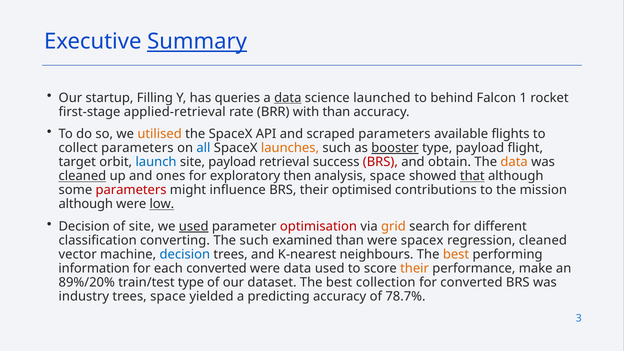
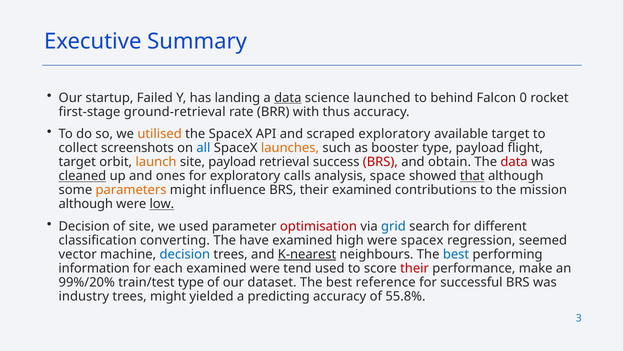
Summary underline: present -> none
Filling: Filling -> Failed
queries: queries -> landing
1: 1 -> 0
applied-retrieval: applied-retrieval -> ground-retrieval
with than: than -> thus
scraped parameters: parameters -> exploratory
available flights: flights -> target
collect parameters: parameters -> screenshots
booster underline: present -> none
launch colour: blue -> orange
data at (514, 162) colour: orange -> red
then: then -> calls
parameters at (131, 190) colour: red -> orange
their optimised: optimised -> examined
used at (194, 226) underline: present -> none
grid colour: orange -> blue
The such: such -> have
examined than: than -> high
regression cleaned: cleaned -> seemed
K-nearest underline: none -> present
best at (456, 254) colour: orange -> blue
each converted: converted -> examined
were data: data -> tend
their at (415, 269) colour: orange -> red
89%/20%: 89%/20% -> 99%/20%
collection: collection -> reference
for converted: converted -> successful
trees space: space -> might
78.7%: 78.7% -> 55.8%
